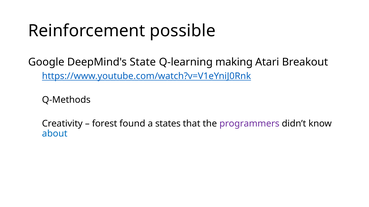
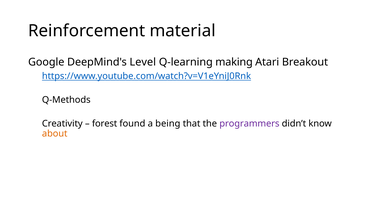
possible: possible -> material
State: State -> Level
states: states -> being
about colour: blue -> orange
